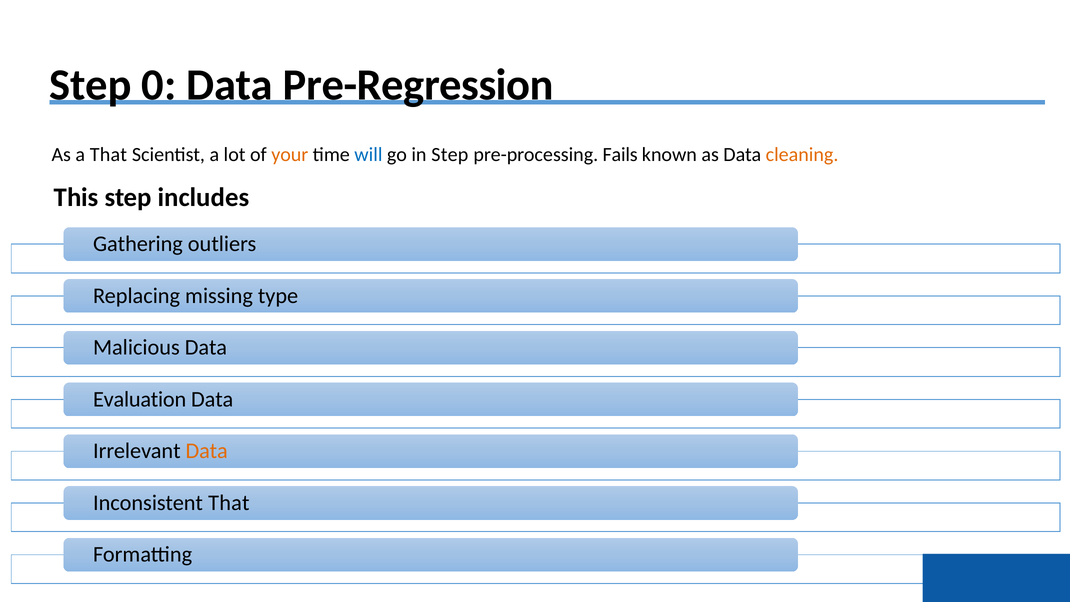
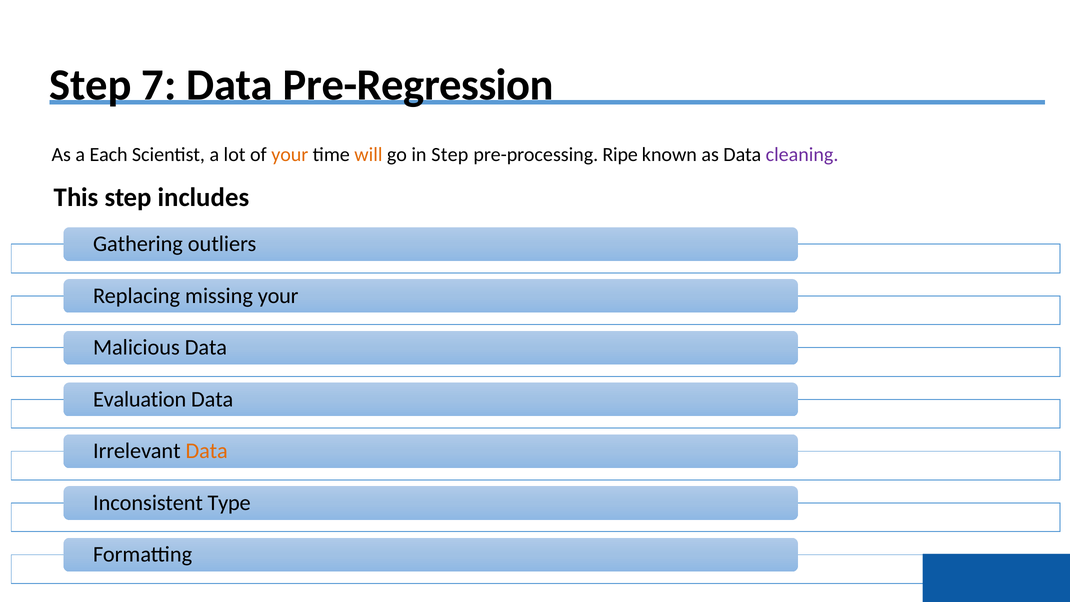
0: 0 -> 7
a That: That -> Each
will colour: blue -> orange
Fails: Fails -> Ripe
cleaning colour: orange -> purple
missing type: type -> your
Inconsistent That: That -> Type
